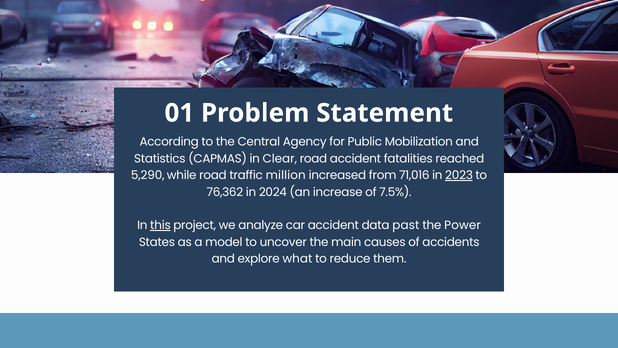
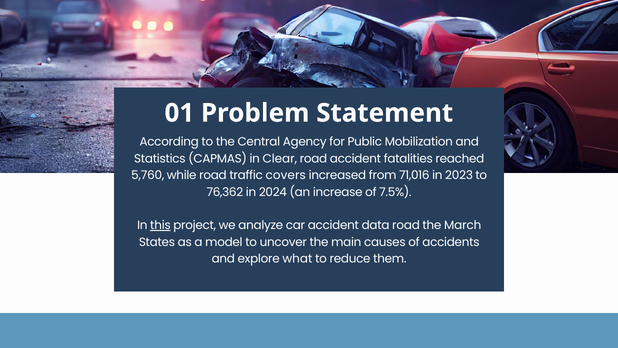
5,290: 5,290 -> 5,760
million: million -> covers
2023 underline: present -> none
data past: past -> road
Power: Power -> March
